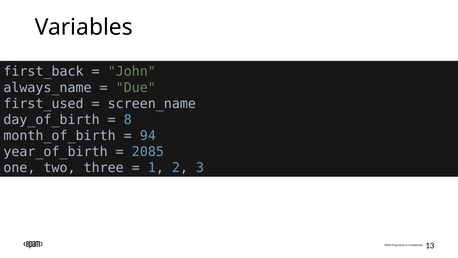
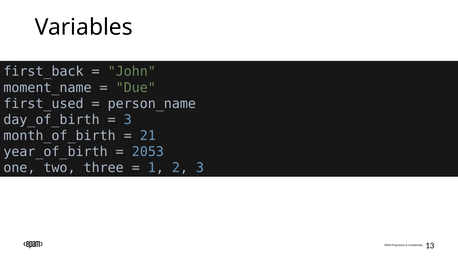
always_name: always_name -> moment_name
screen_name: screen_name -> person_name
8 at (128, 120): 8 -> 3
94: 94 -> 21
2085: 2085 -> 2053
